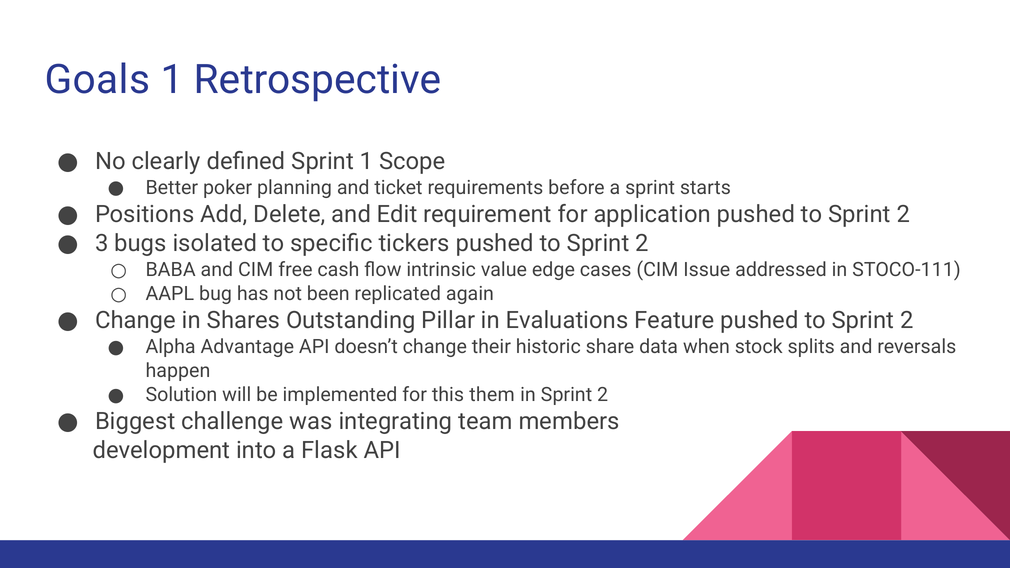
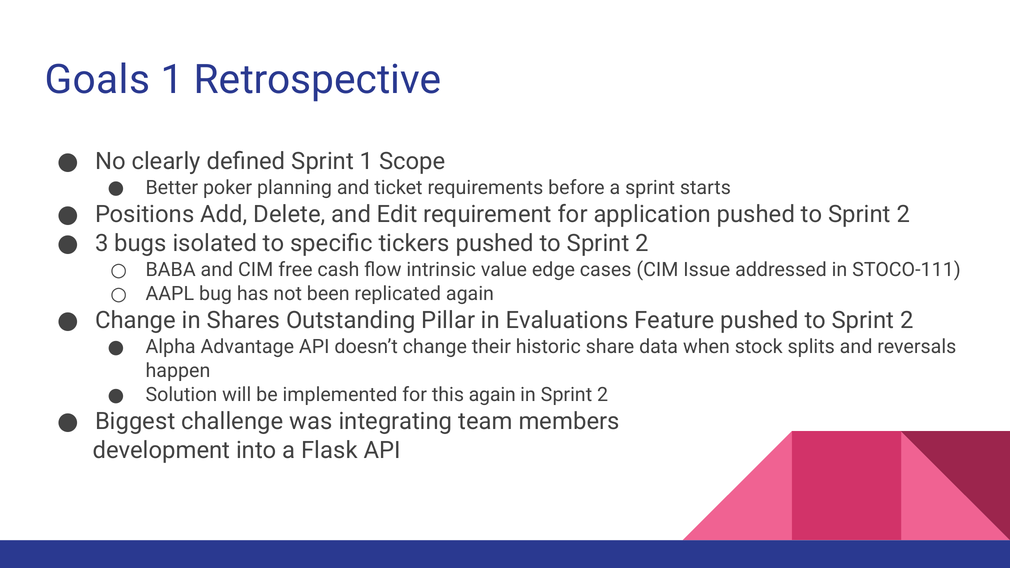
this them: them -> again
